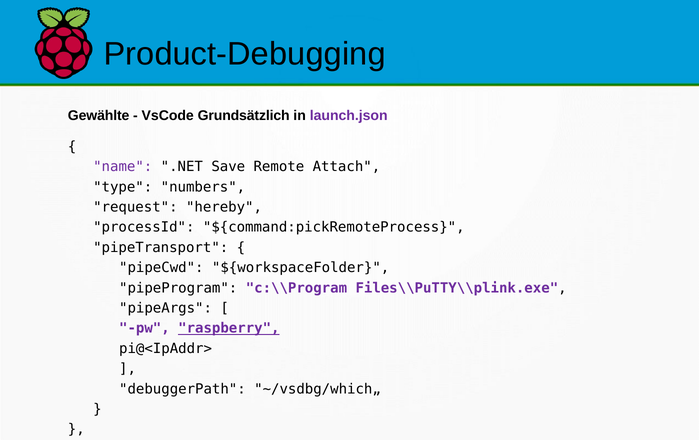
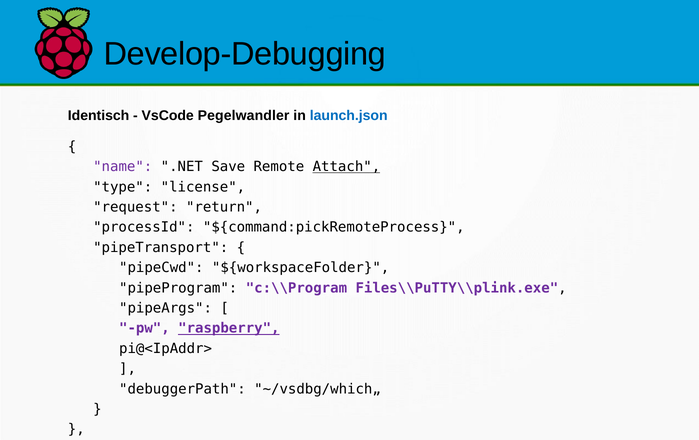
Product-Debugging: Product-Debugging -> Develop-Debugging
Gewählte: Gewählte -> Identisch
Grundsätzlich: Grundsätzlich -> Pegelwandler
launch.json colour: purple -> blue
Attach underline: none -> present
numbers: numbers -> license
hereby: hereby -> return
